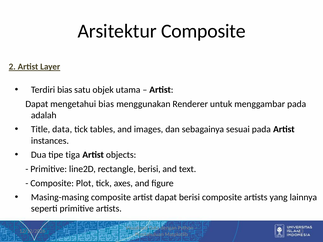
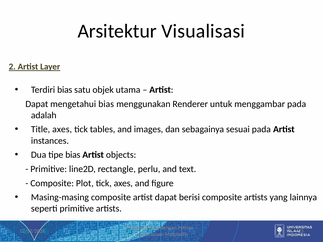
Arsitektur Composite: Composite -> Visualisasi
Title data: data -> axes
tipe tiga: tiga -> bias
rectangle berisi: berisi -> perlu
